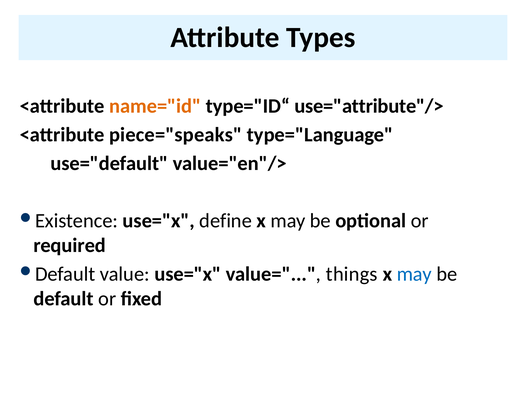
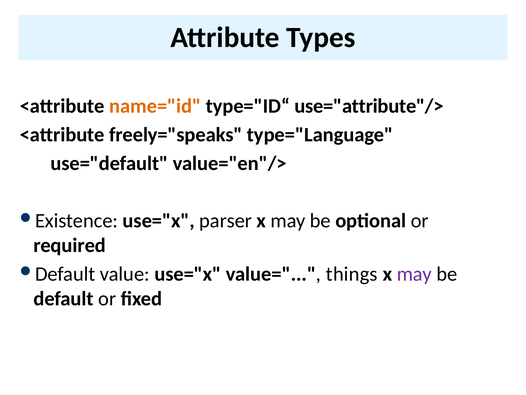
piece="speaks: piece="speaks -> freely="speaks
define: define -> parser
may at (414, 274) colour: blue -> purple
